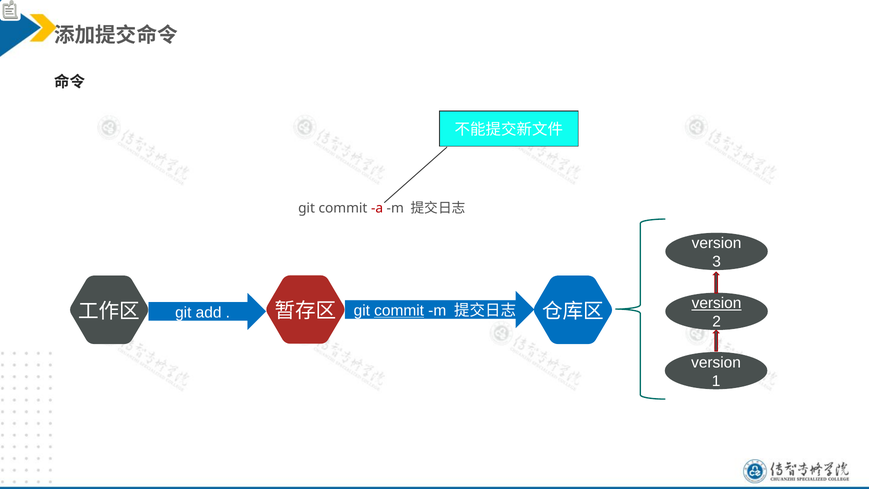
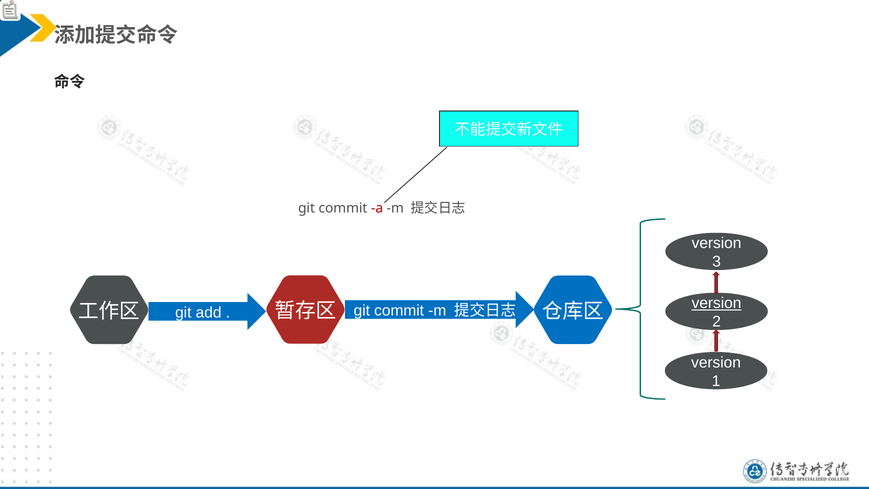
commit at (399, 310) underline: present -> none
